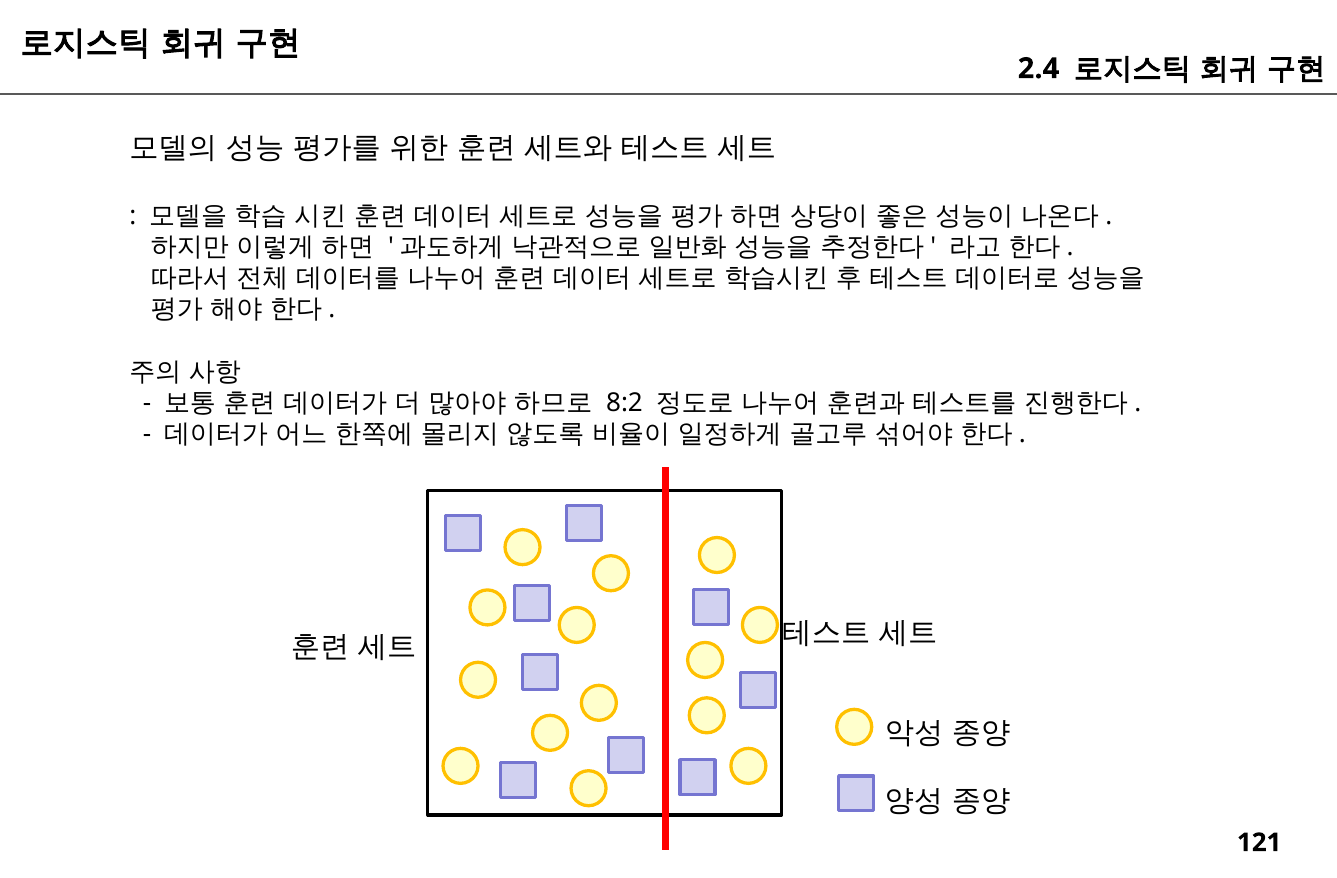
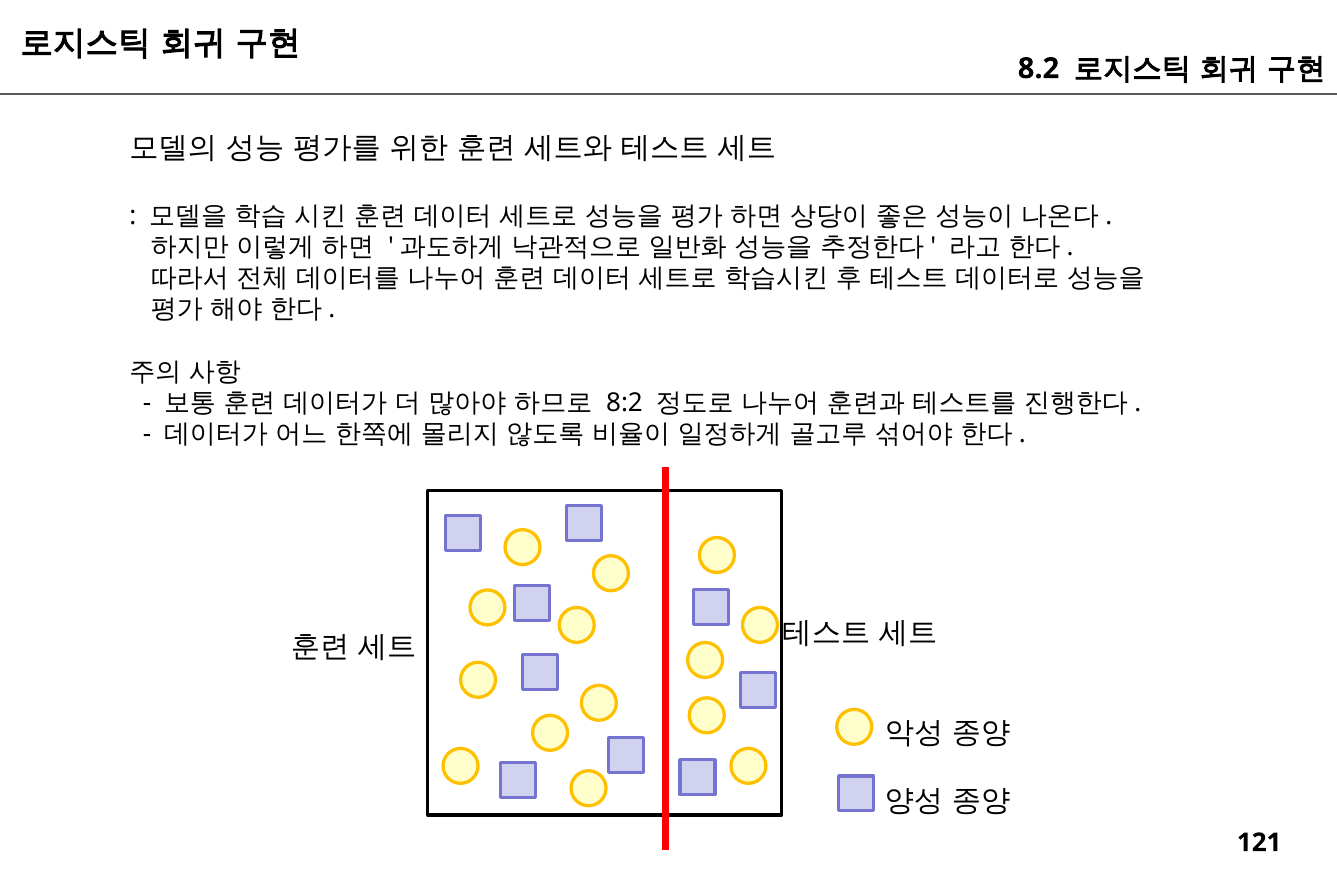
2.4: 2.4 -> 8.2
